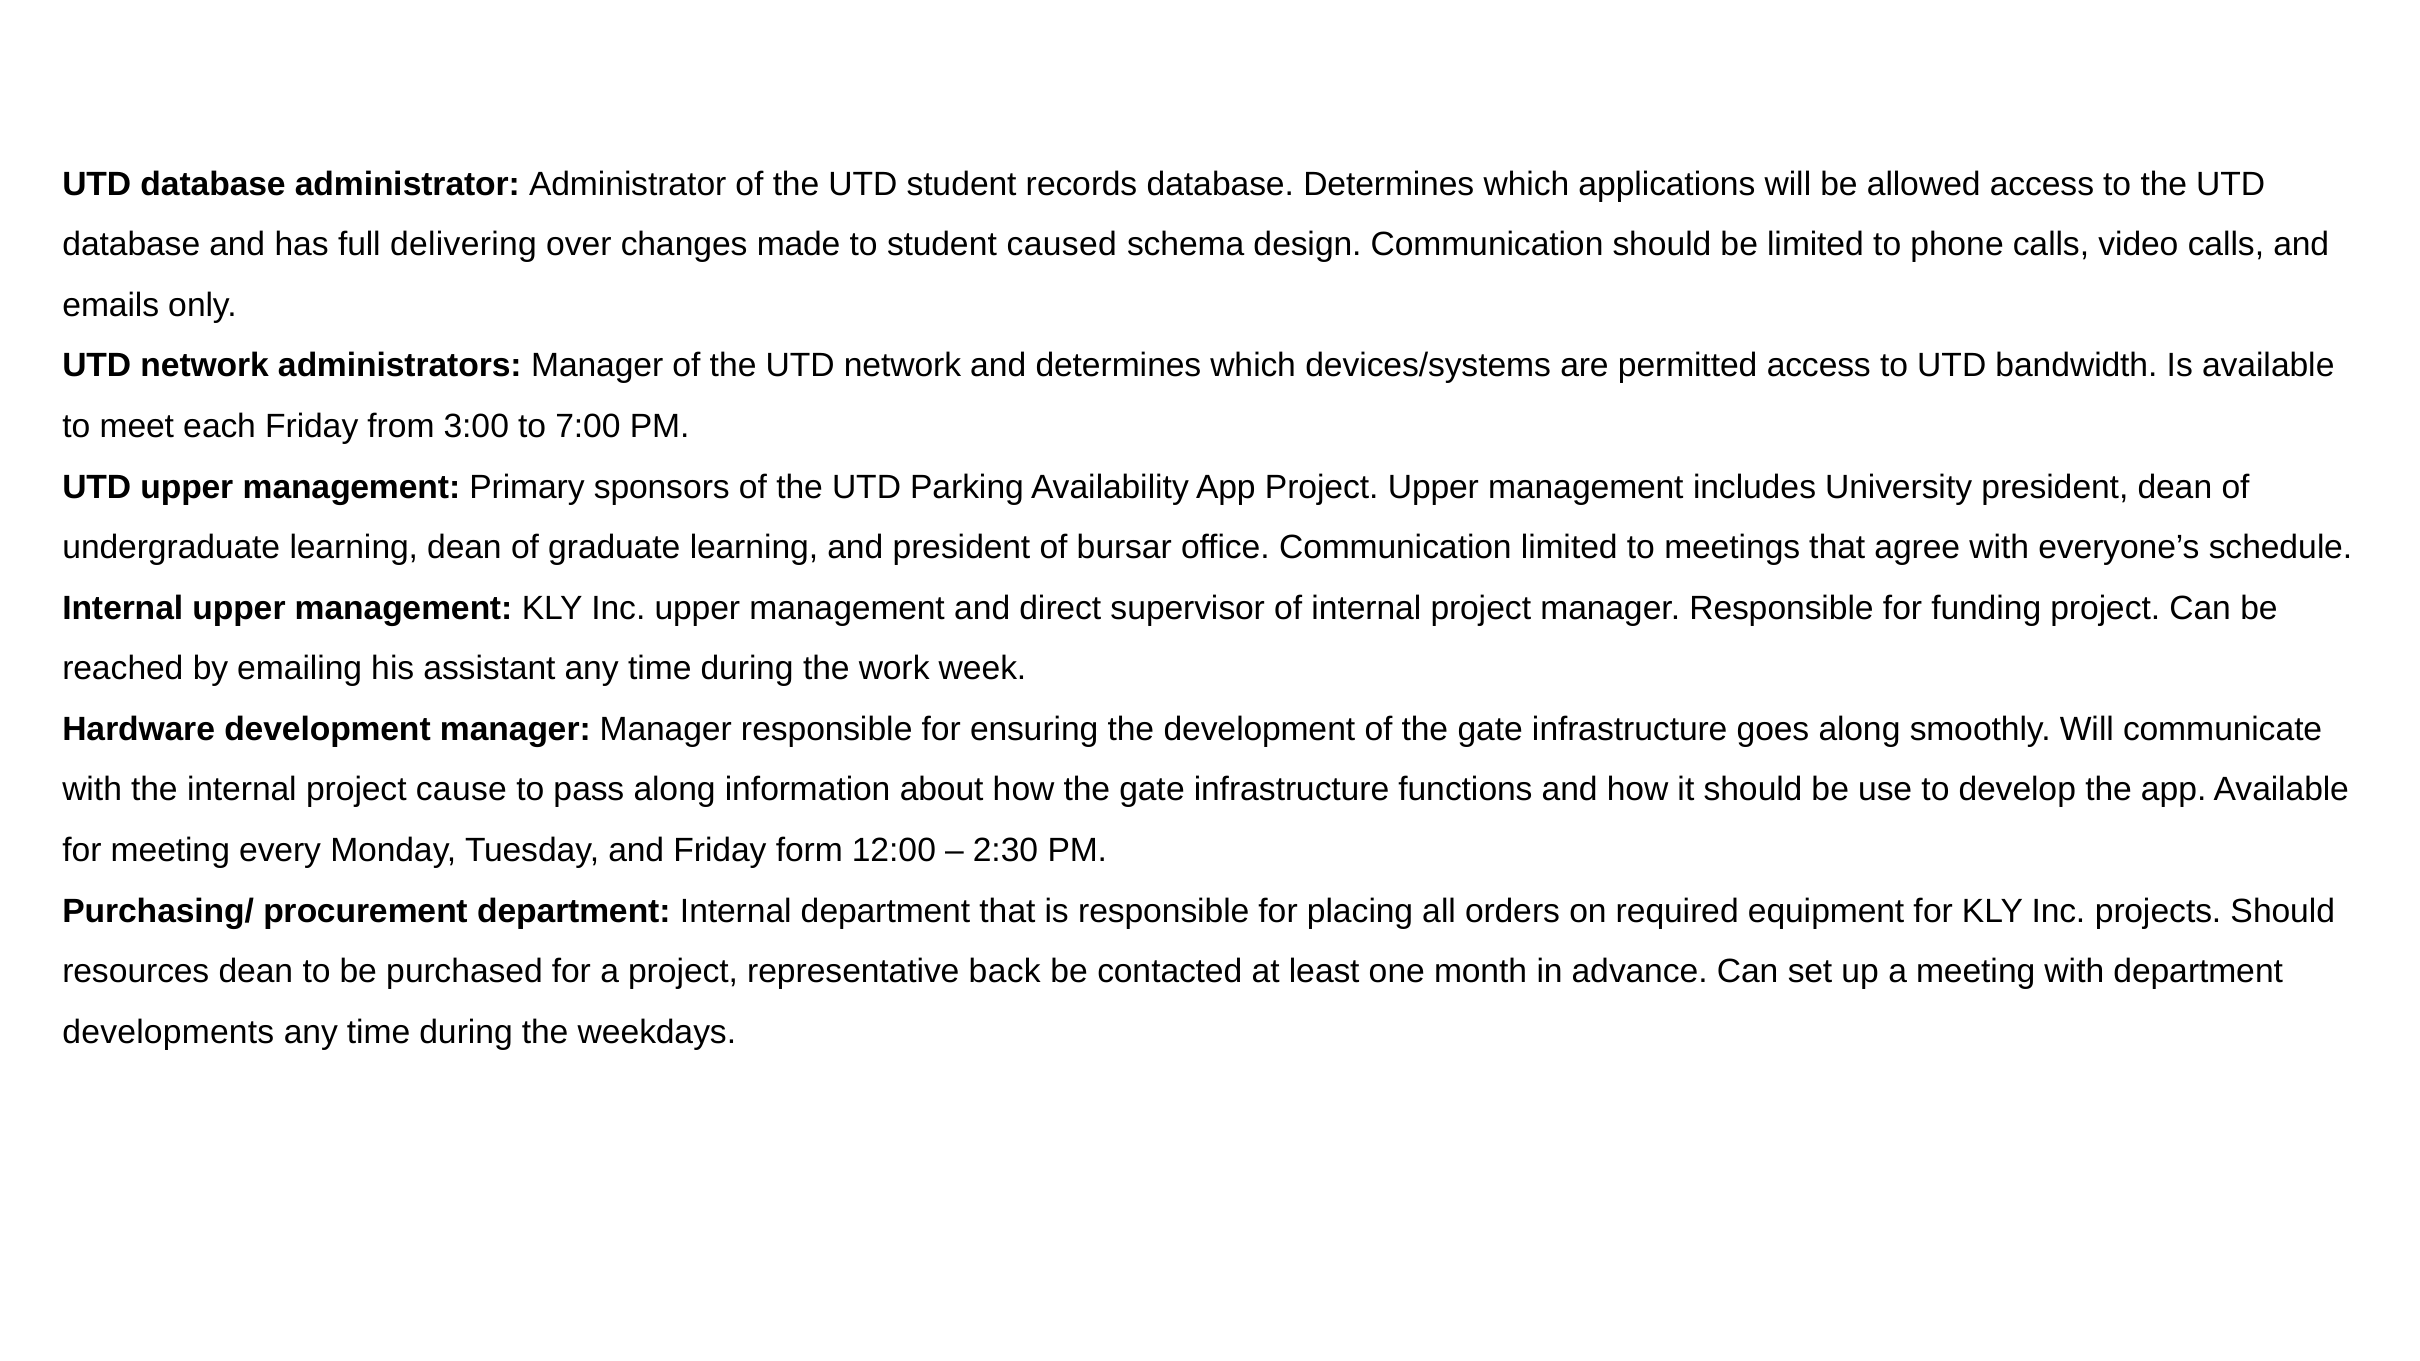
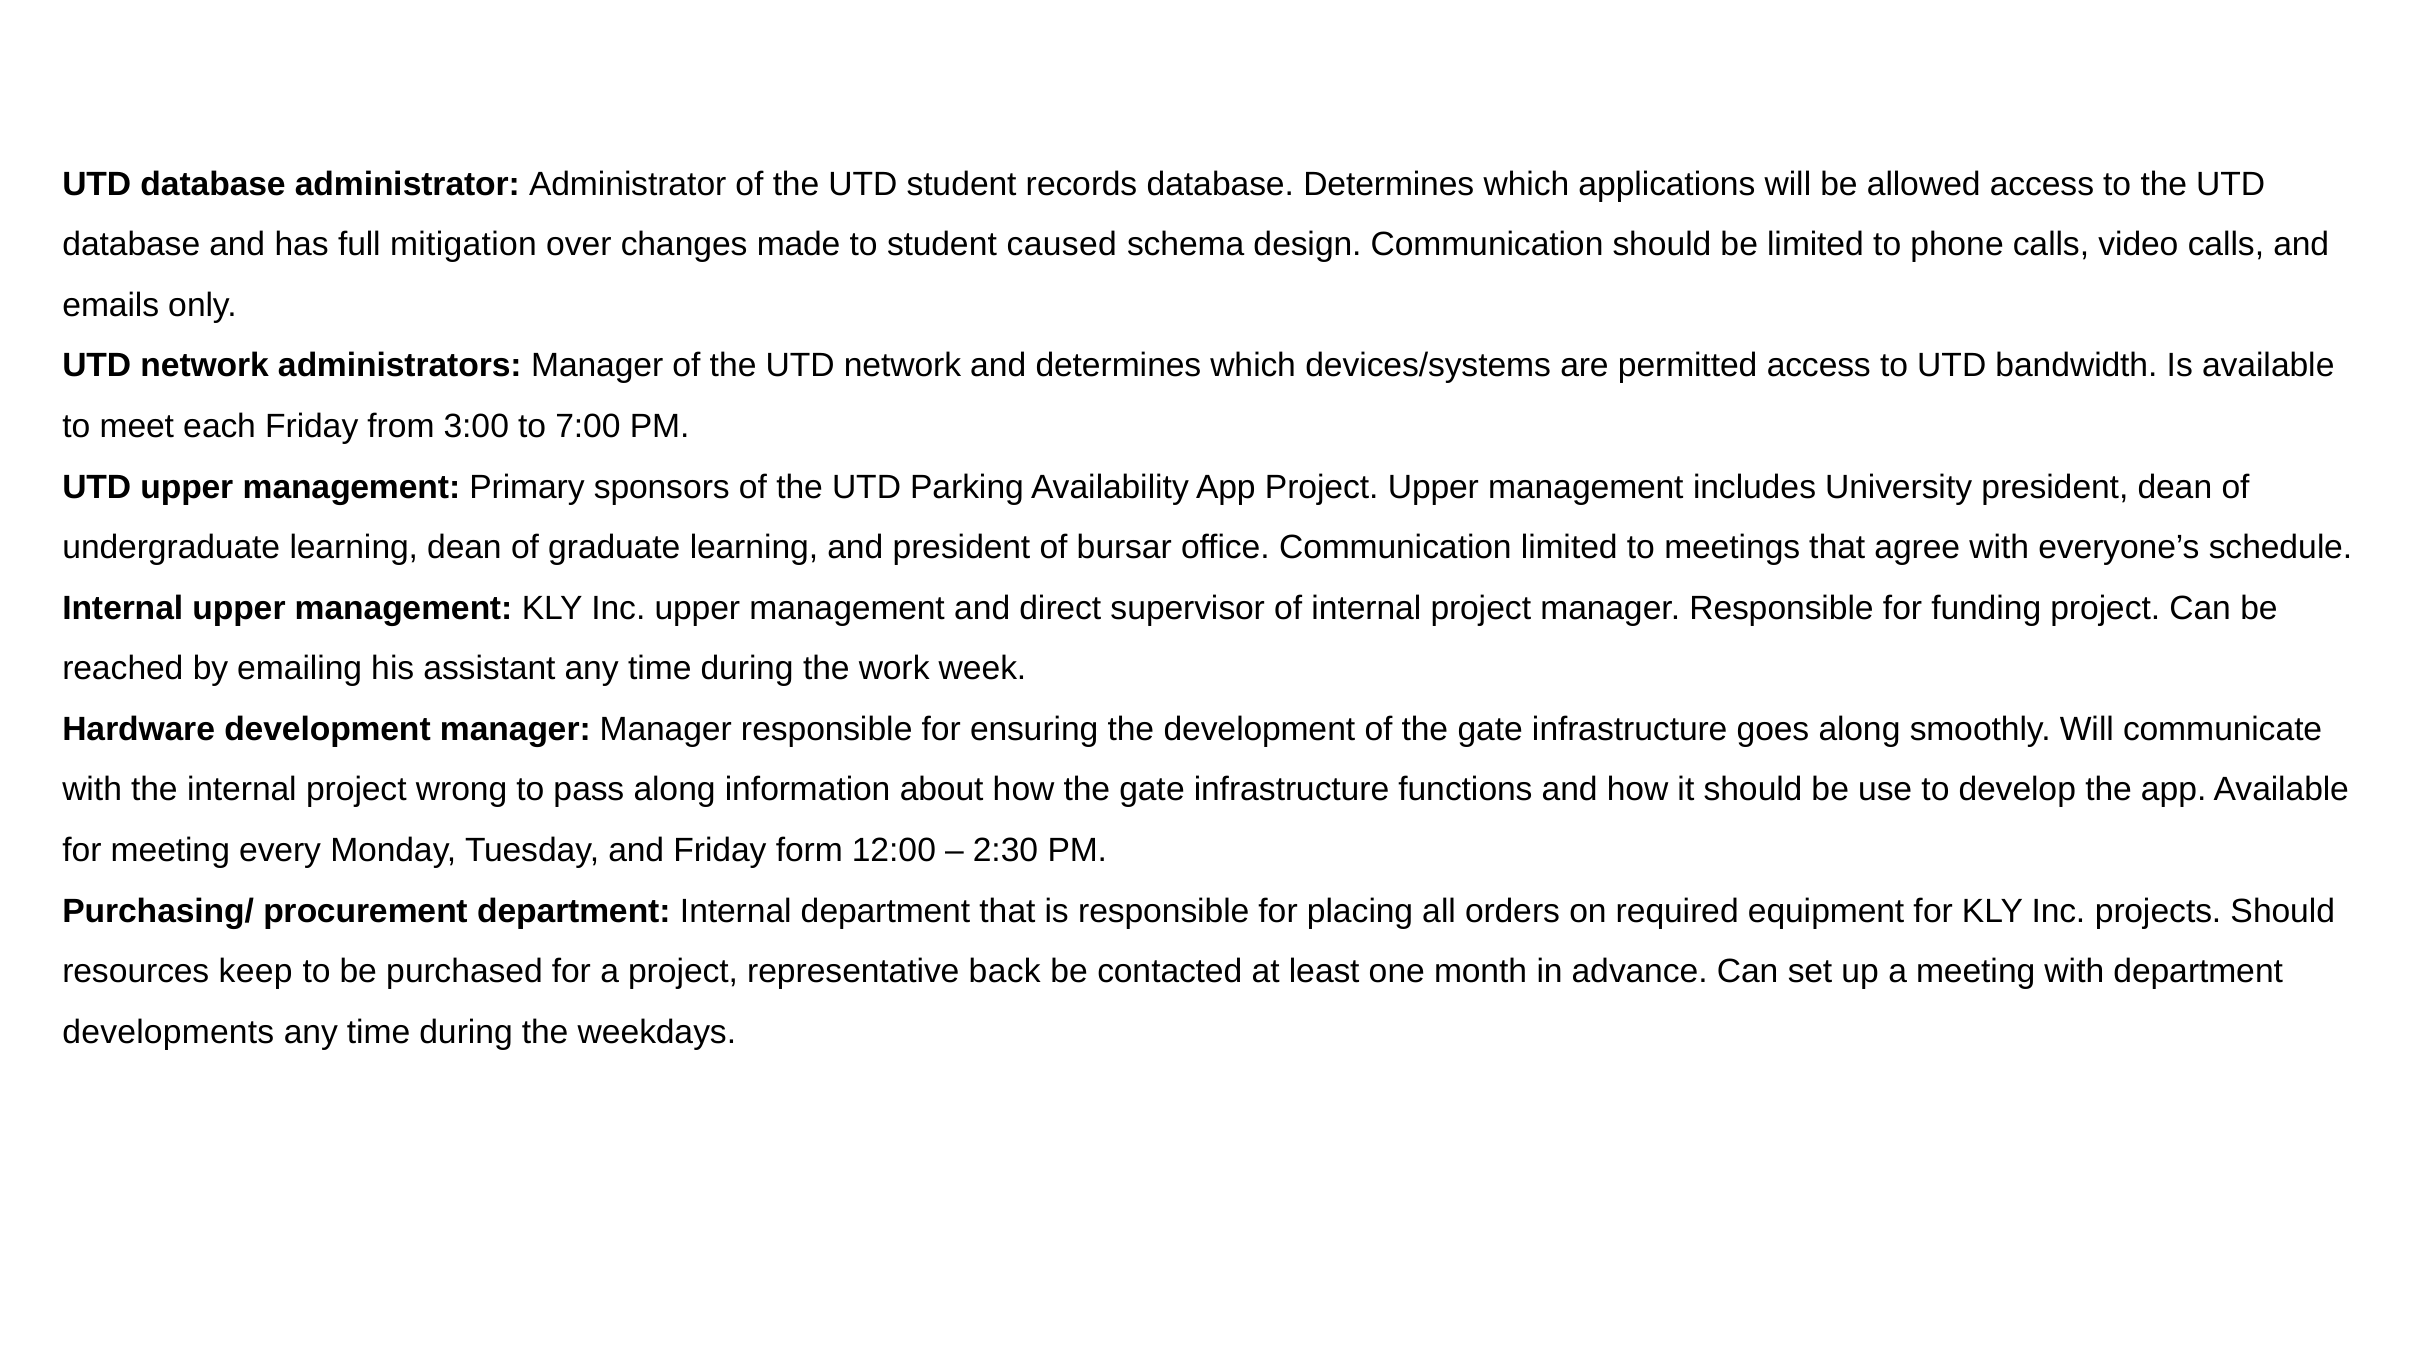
delivering: delivering -> mitigation
cause: cause -> wrong
resources dean: dean -> keep
